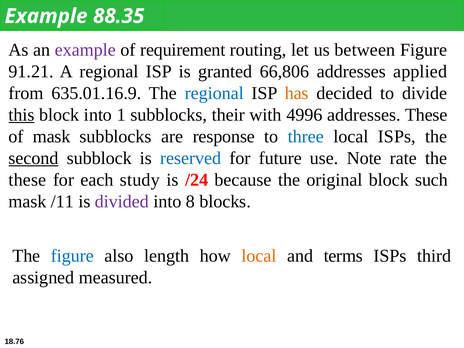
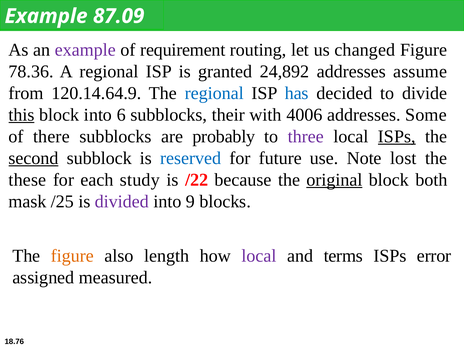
88.35: 88.35 -> 87.09
between: between -> changed
91.21: 91.21 -> 78.36
66,806: 66,806 -> 24,892
applied: applied -> assume
635.01.16.9: 635.01.16.9 -> 120.14.64.9
has colour: orange -> blue
1: 1 -> 6
4996: 4996 -> 4006
addresses These: These -> Some
of mask: mask -> there
response: response -> probably
three colour: blue -> purple
ISPs at (397, 136) underline: none -> present
rate: rate -> lost
/24: /24 -> /22
original underline: none -> present
such: such -> both
/11: /11 -> /25
8: 8 -> 9
figure at (72, 256) colour: blue -> orange
local at (259, 256) colour: orange -> purple
third: third -> error
